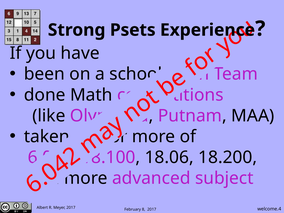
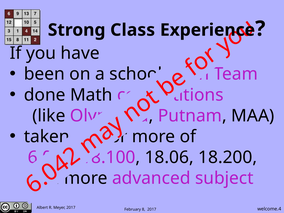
Psets: Psets -> Class
